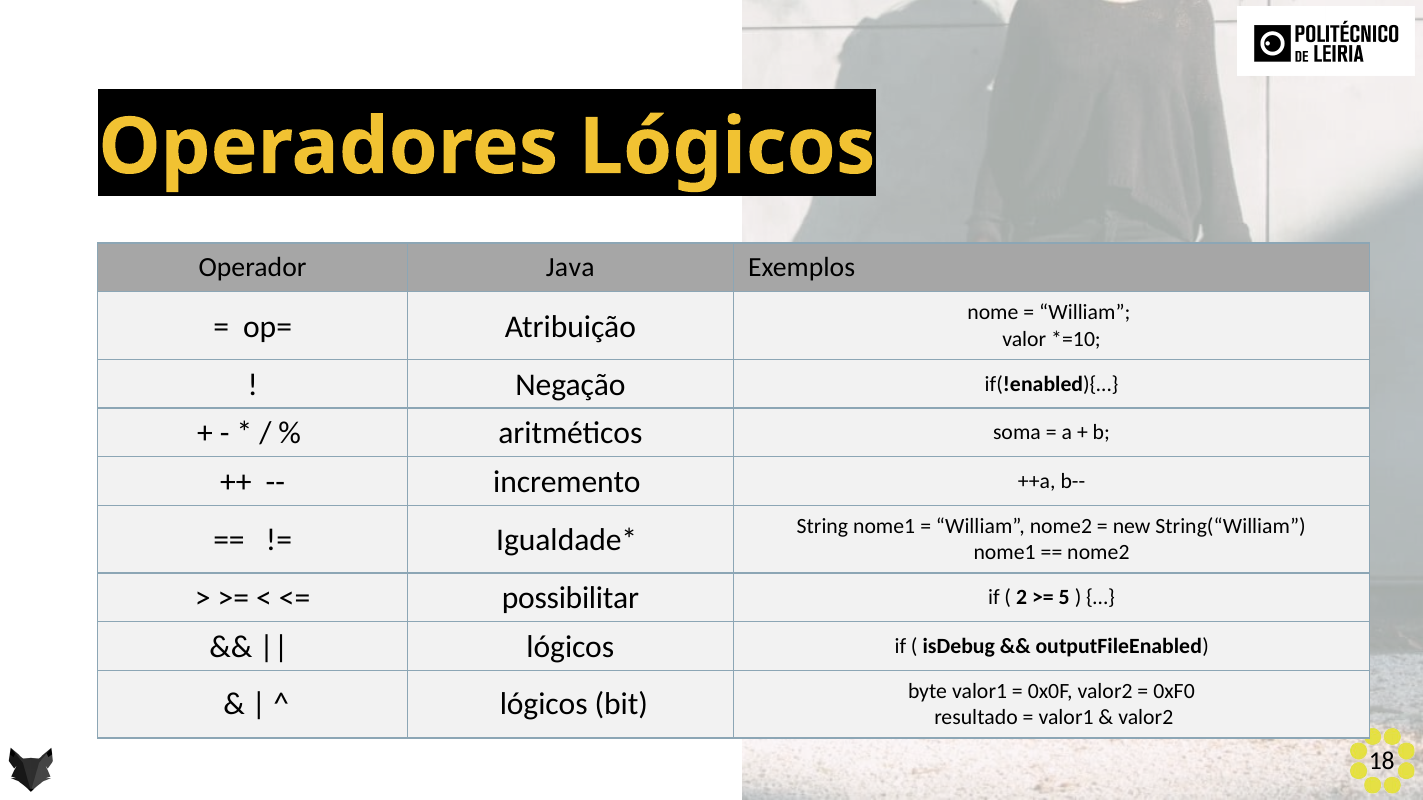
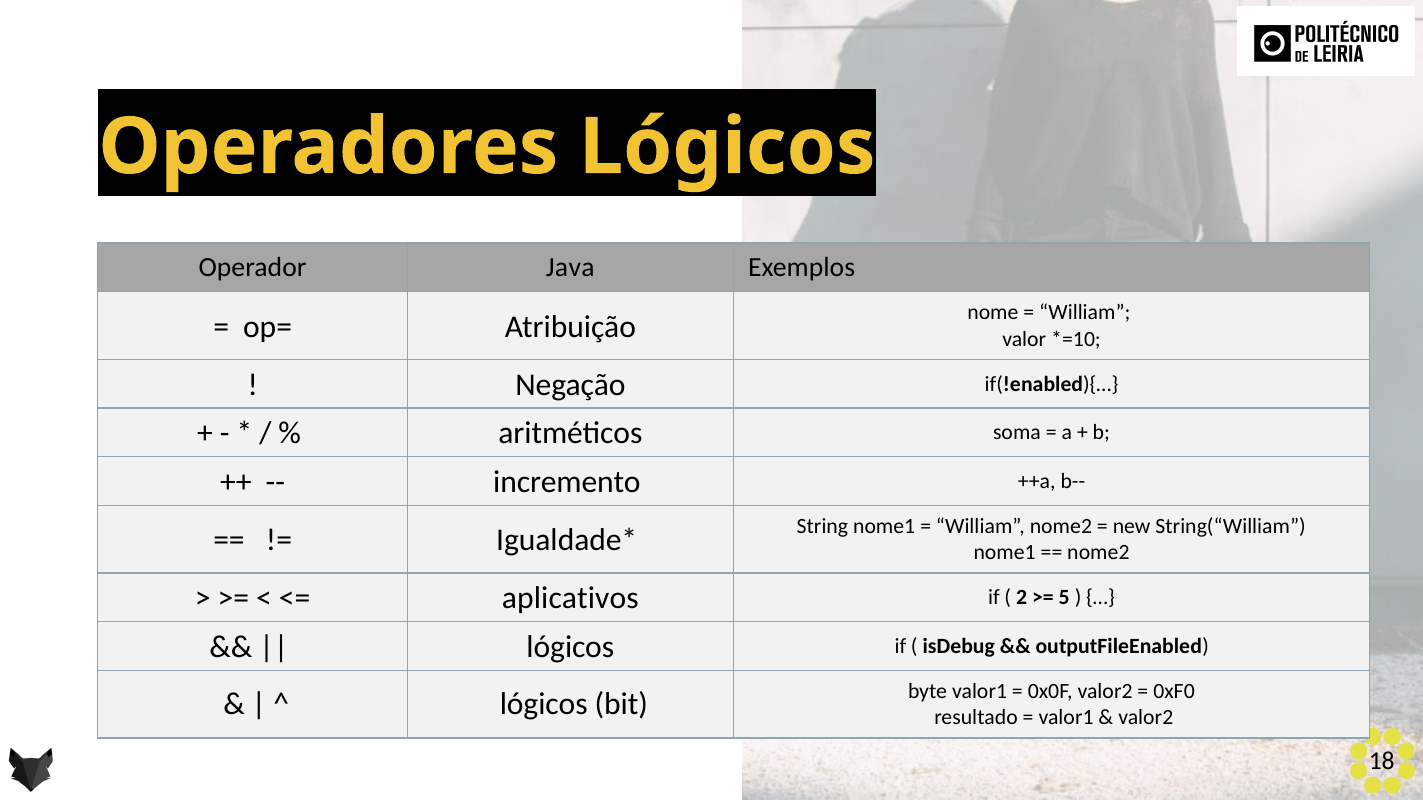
possibilitar: possibilitar -> aplicativos
